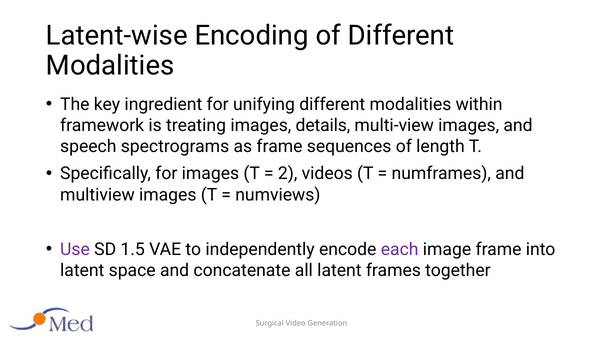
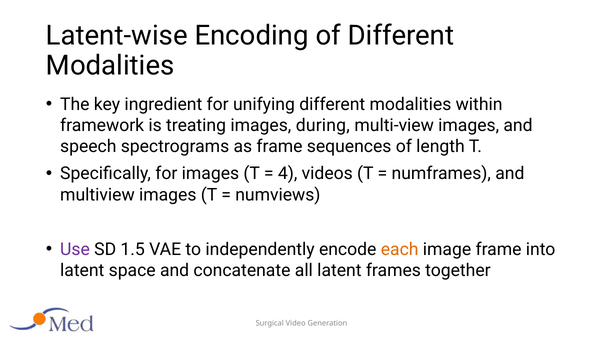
details: details -> during
2: 2 -> 4
each colour: purple -> orange
